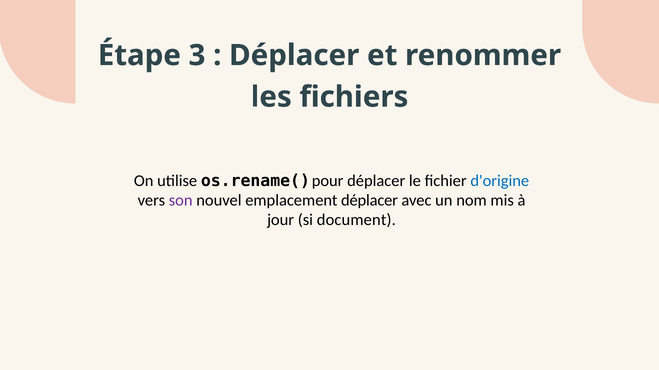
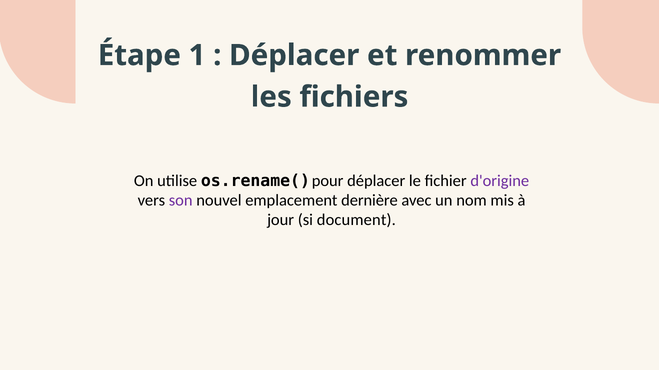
3: 3 -> 1
d'origine colour: blue -> purple
emplacement déplacer: déplacer -> dernière
